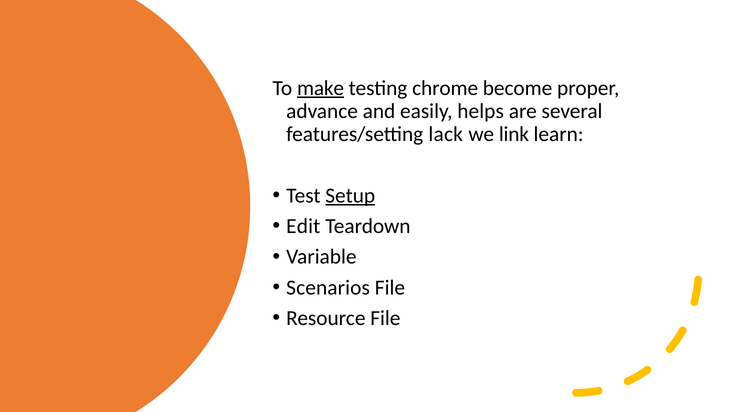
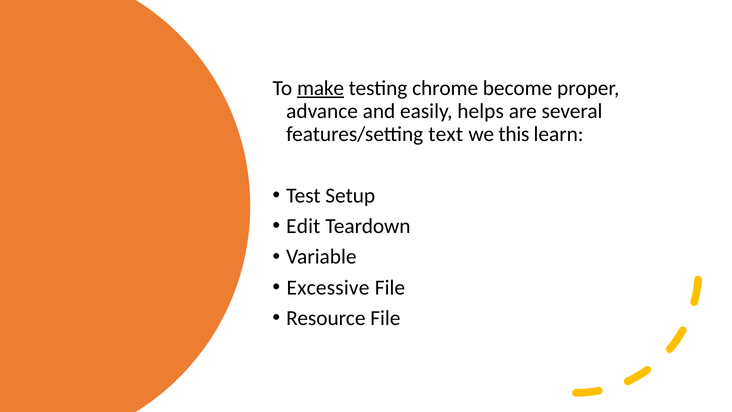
lack: lack -> text
link: link -> this
Setup underline: present -> none
Scenarios: Scenarios -> Excessive
